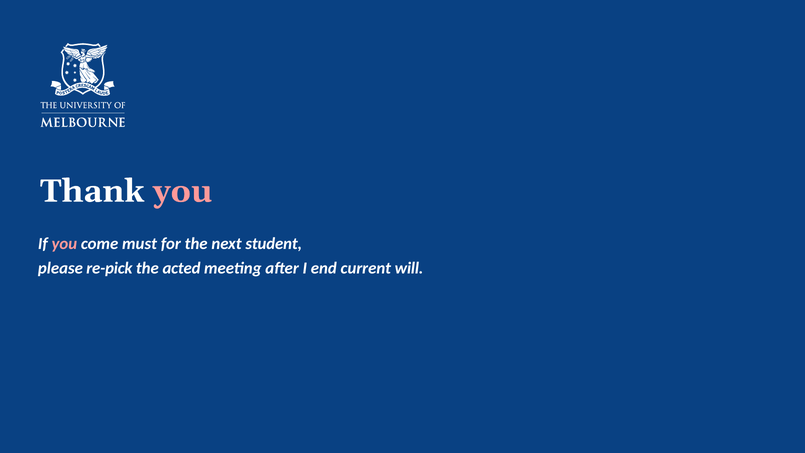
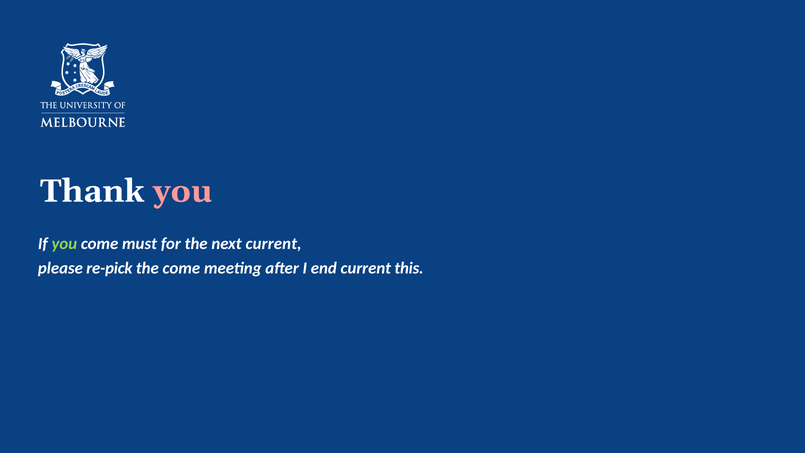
you at (64, 244) colour: pink -> light green
next student: student -> current
the acted: acted -> come
will: will -> this
